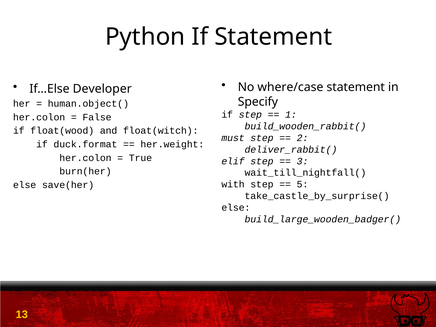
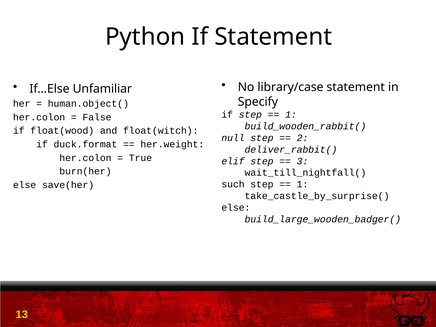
where/case: where/case -> library/case
Developer: Developer -> Unfamiliar
must: must -> null
with: with -> such
5 at (303, 184): 5 -> 1
